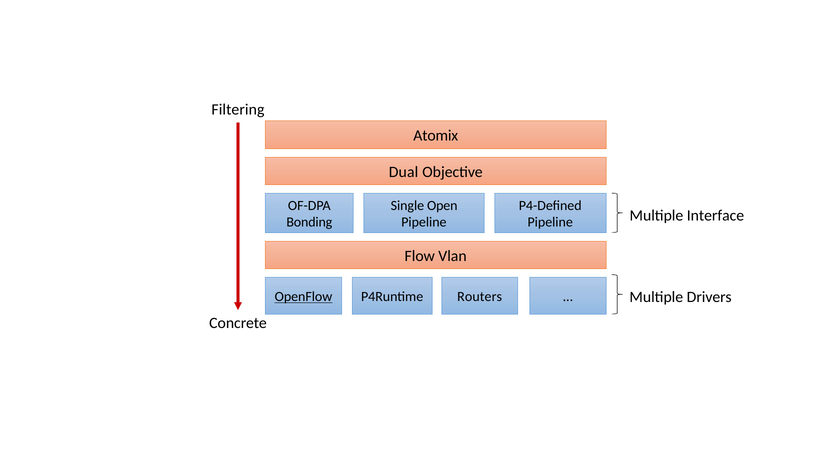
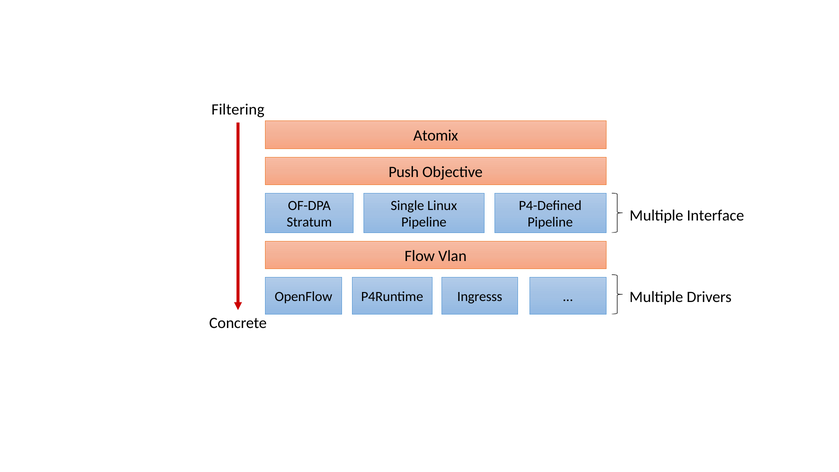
Dual: Dual -> Push
Open: Open -> Linux
Bonding: Bonding -> Stratum
OpenFlow underline: present -> none
Routers: Routers -> Ingresss
